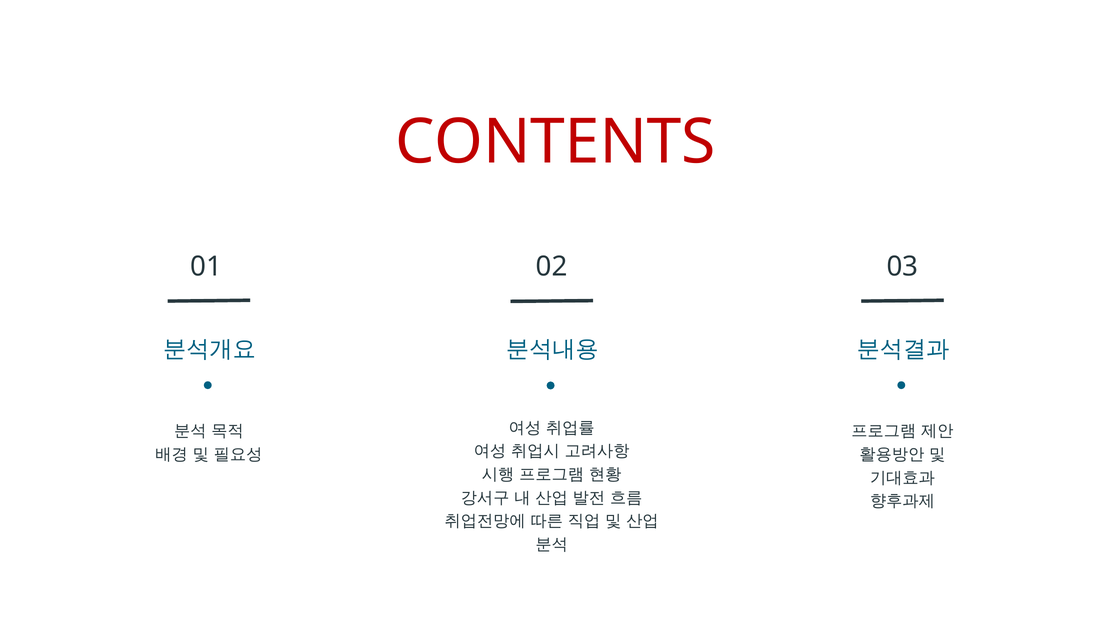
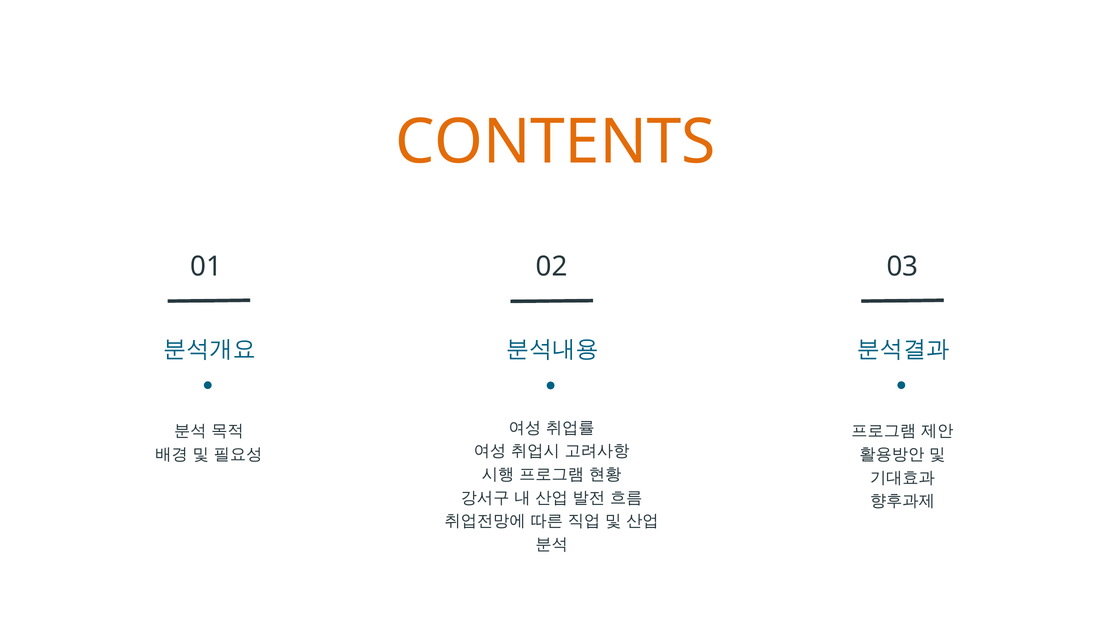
CONTENTS colour: red -> orange
